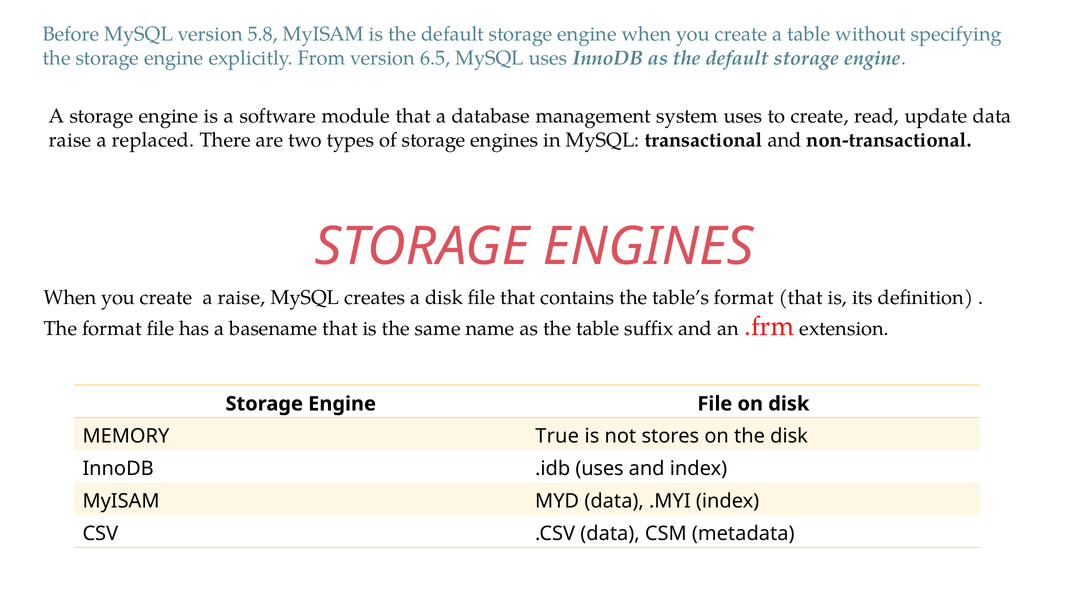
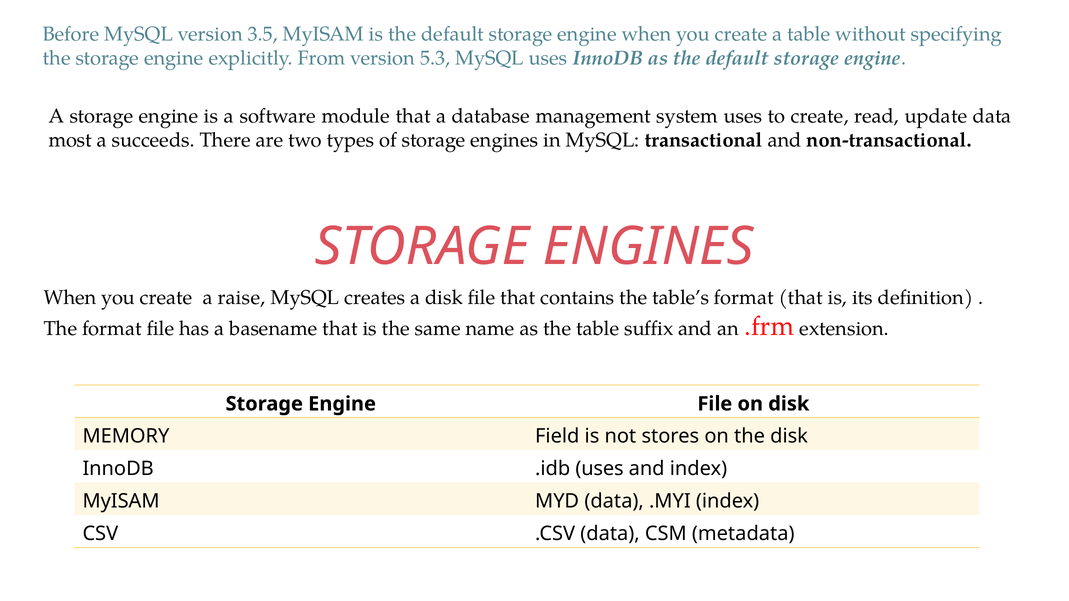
5.8: 5.8 -> 3.5
6.5: 6.5 -> 5.3
raise at (70, 140): raise -> most
replaced: replaced -> succeeds
True: True -> Field
